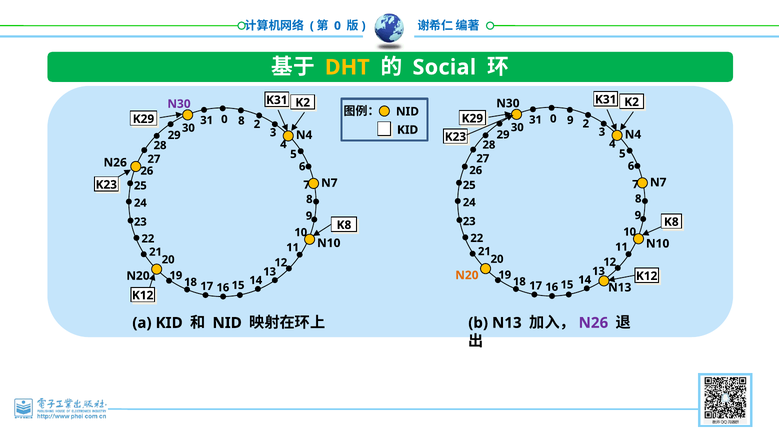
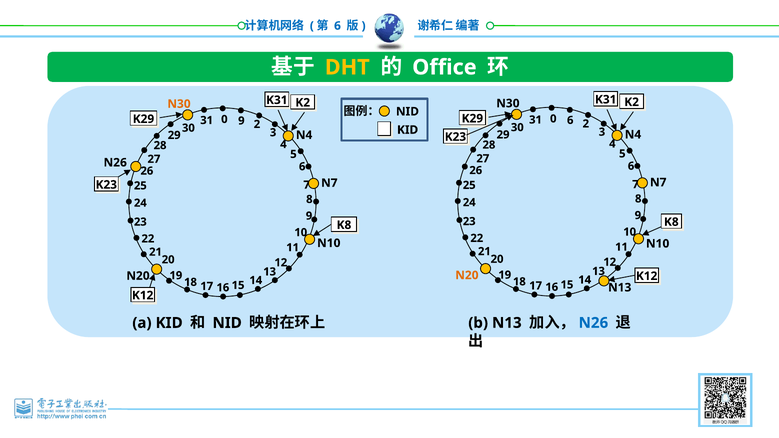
0 at (337, 26): 0 -> 6
Social: Social -> Office
N30 at (179, 104) colour: purple -> orange
0 9: 9 -> 6
0 8: 8 -> 9
N26 at (593, 323) colour: purple -> blue
